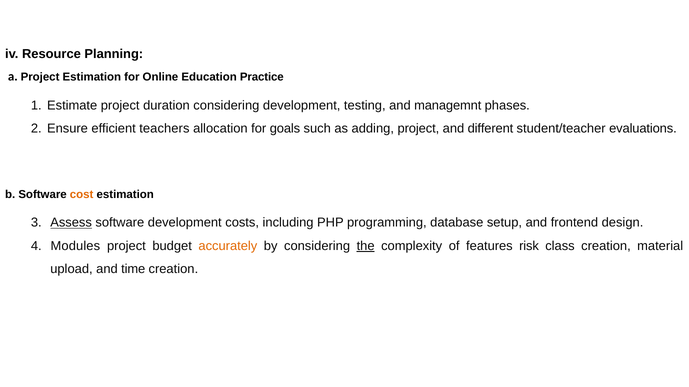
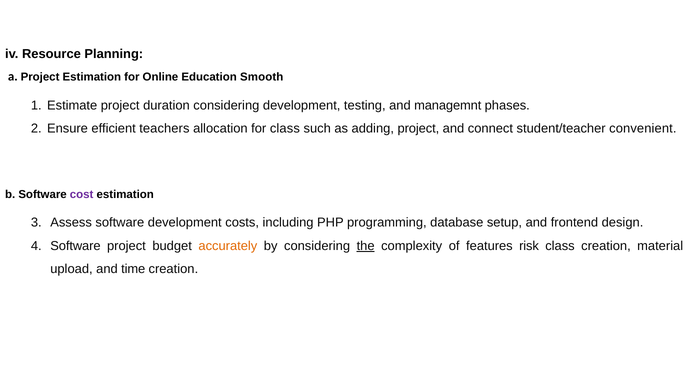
Practice: Practice -> Smooth
for goals: goals -> class
different: different -> connect
evaluations: evaluations -> convenient
cost colour: orange -> purple
Assess underline: present -> none
Modules at (75, 246): Modules -> Software
